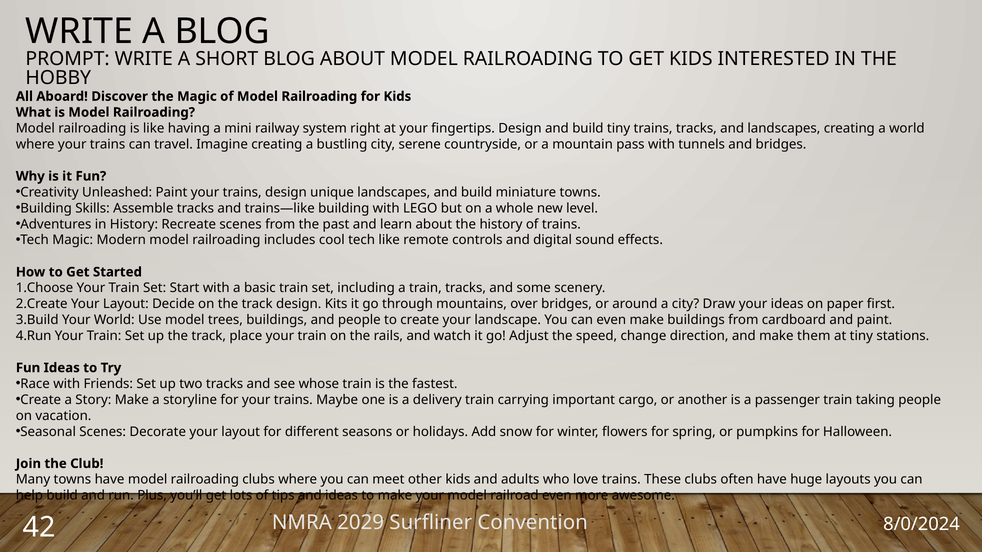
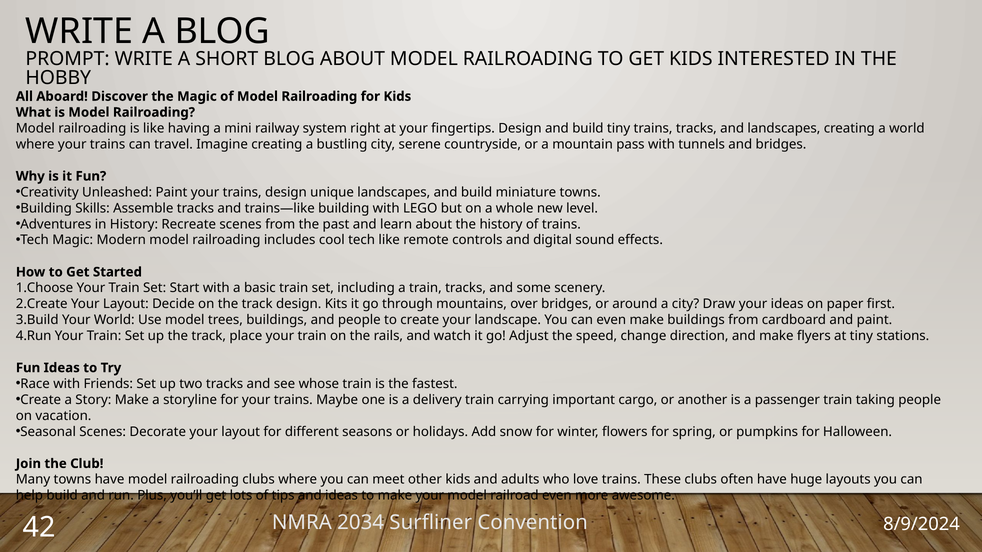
them: them -> flyers
2029: 2029 -> 2034
8/0/2024: 8/0/2024 -> 8/9/2024
